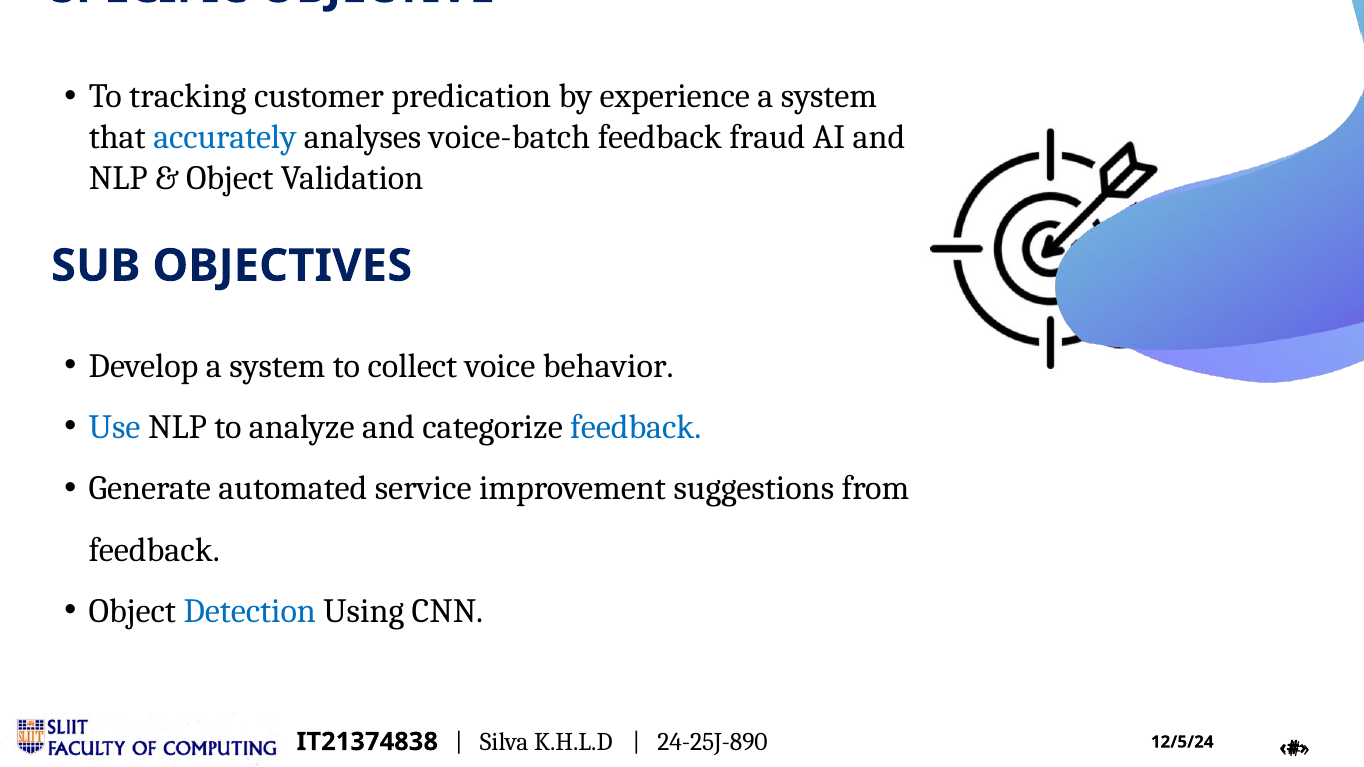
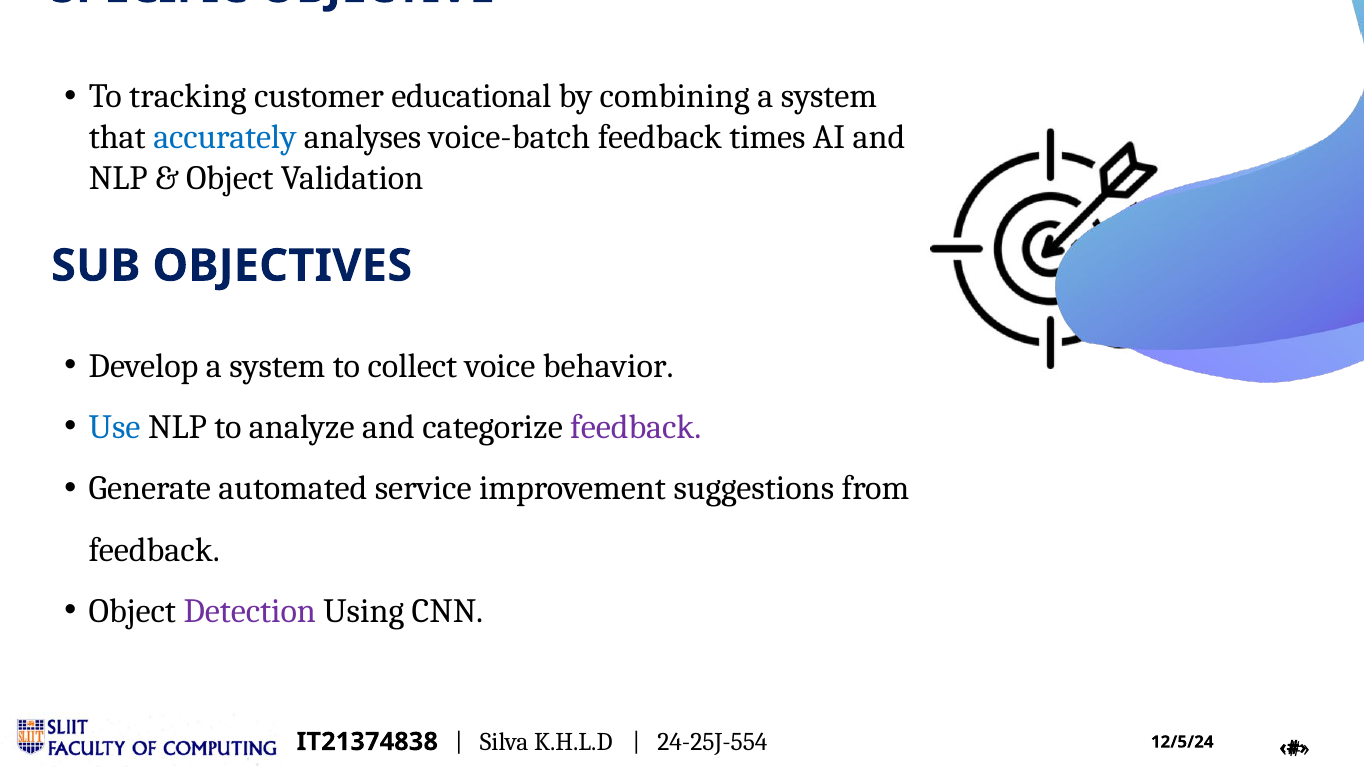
predication: predication -> educational
experience: experience -> combining
fraud: fraud -> times
feedback at (636, 427) colour: blue -> purple
Detection colour: blue -> purple
24-25J-890: 24-25J-890 -> 24-25J-554
